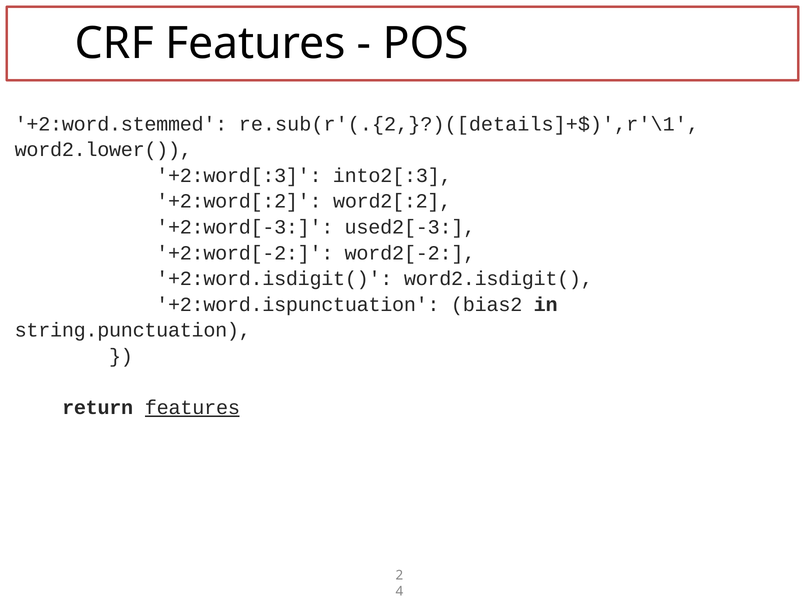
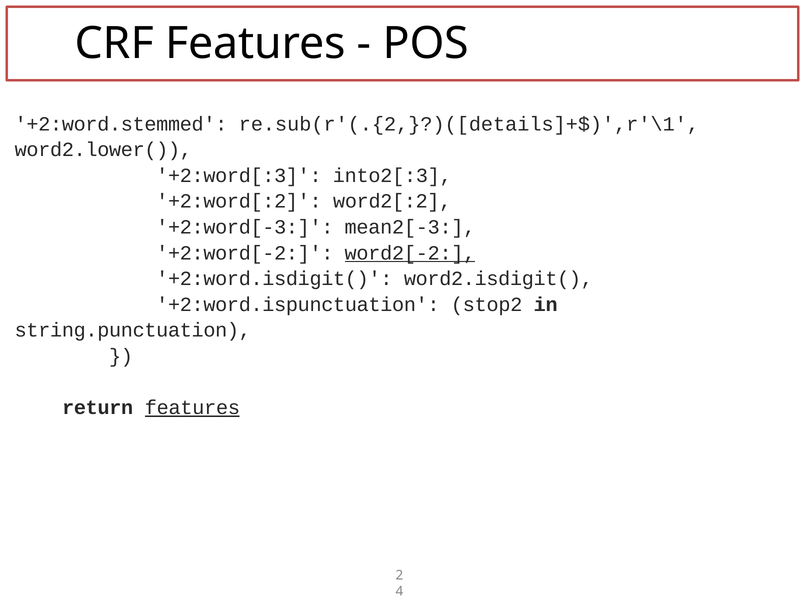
used2[-3: used2[-3 -> mean2[-3
word2[-2 underline: none -> present
bias2: bias2 -> stop2
